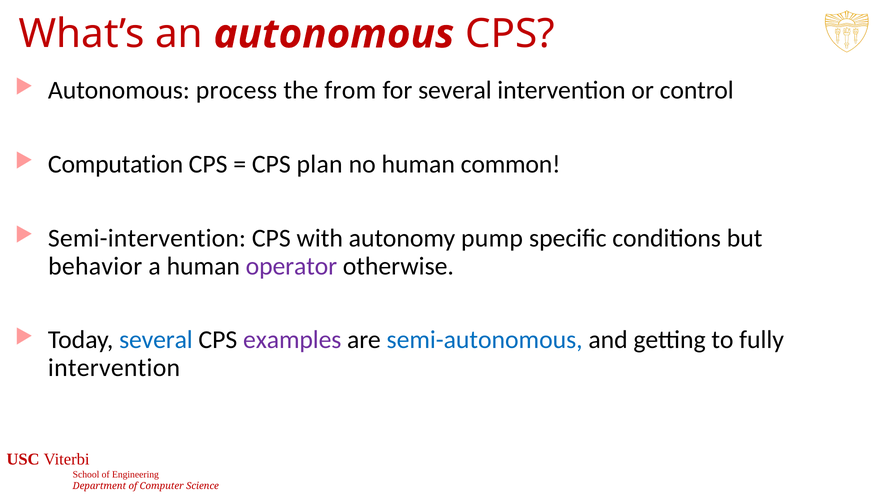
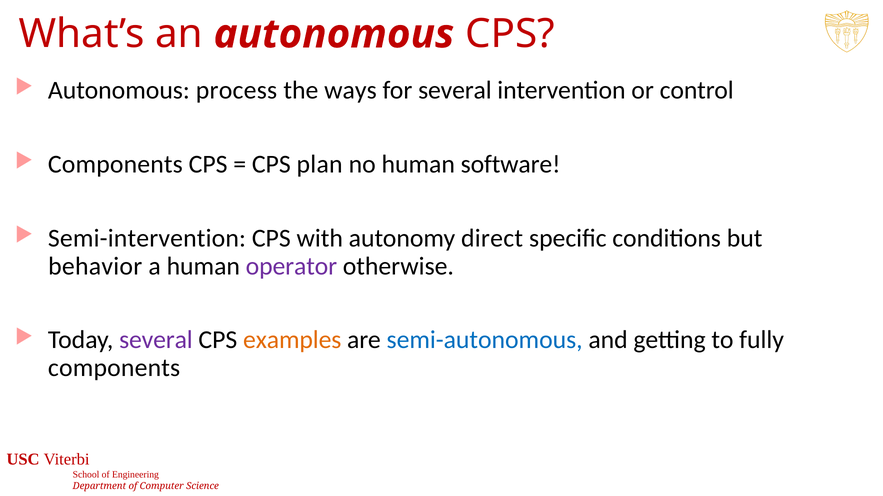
from: from -> ways
Computation at (116, 165): Computation -> Components
common: common -> software
pump: pump -> direct
several at (156, 340) colour: blue -> purple
examples colour: purple -> orange
intervention at (114, 368): intervention -> components
